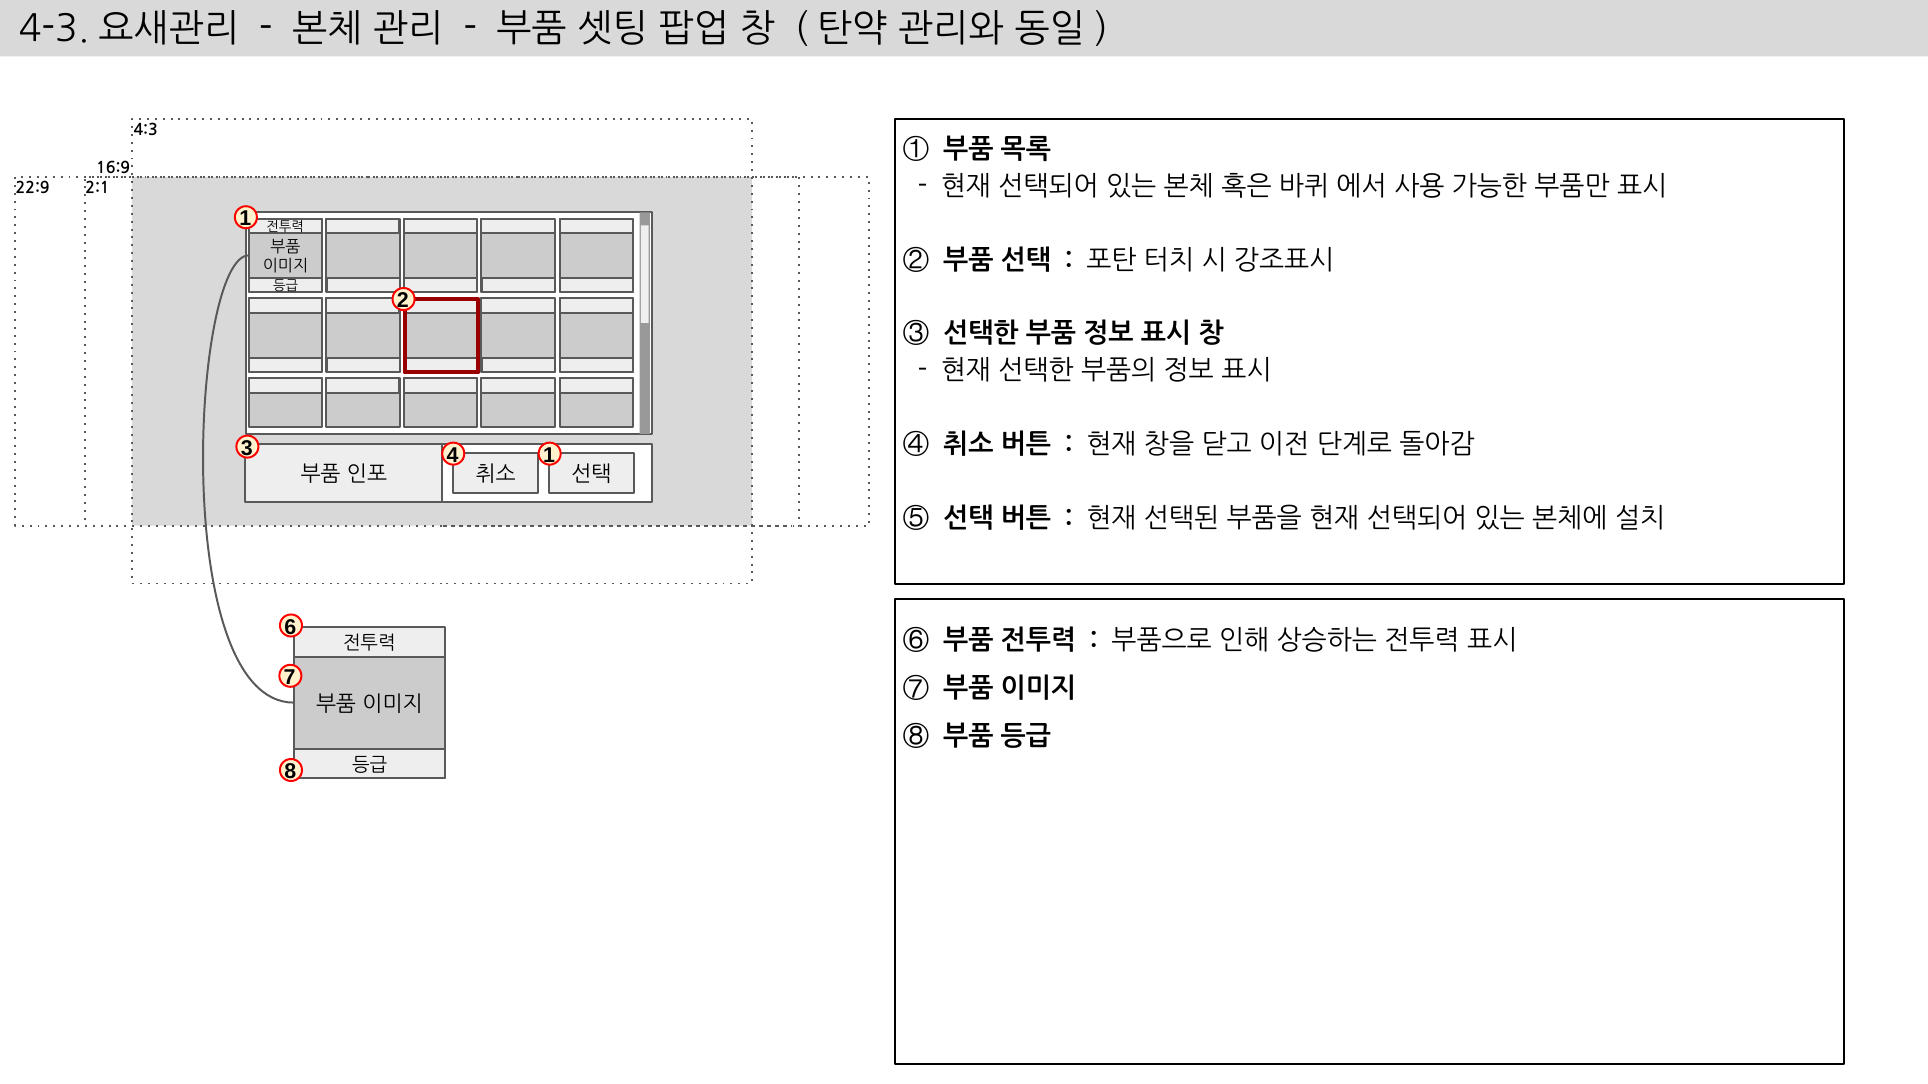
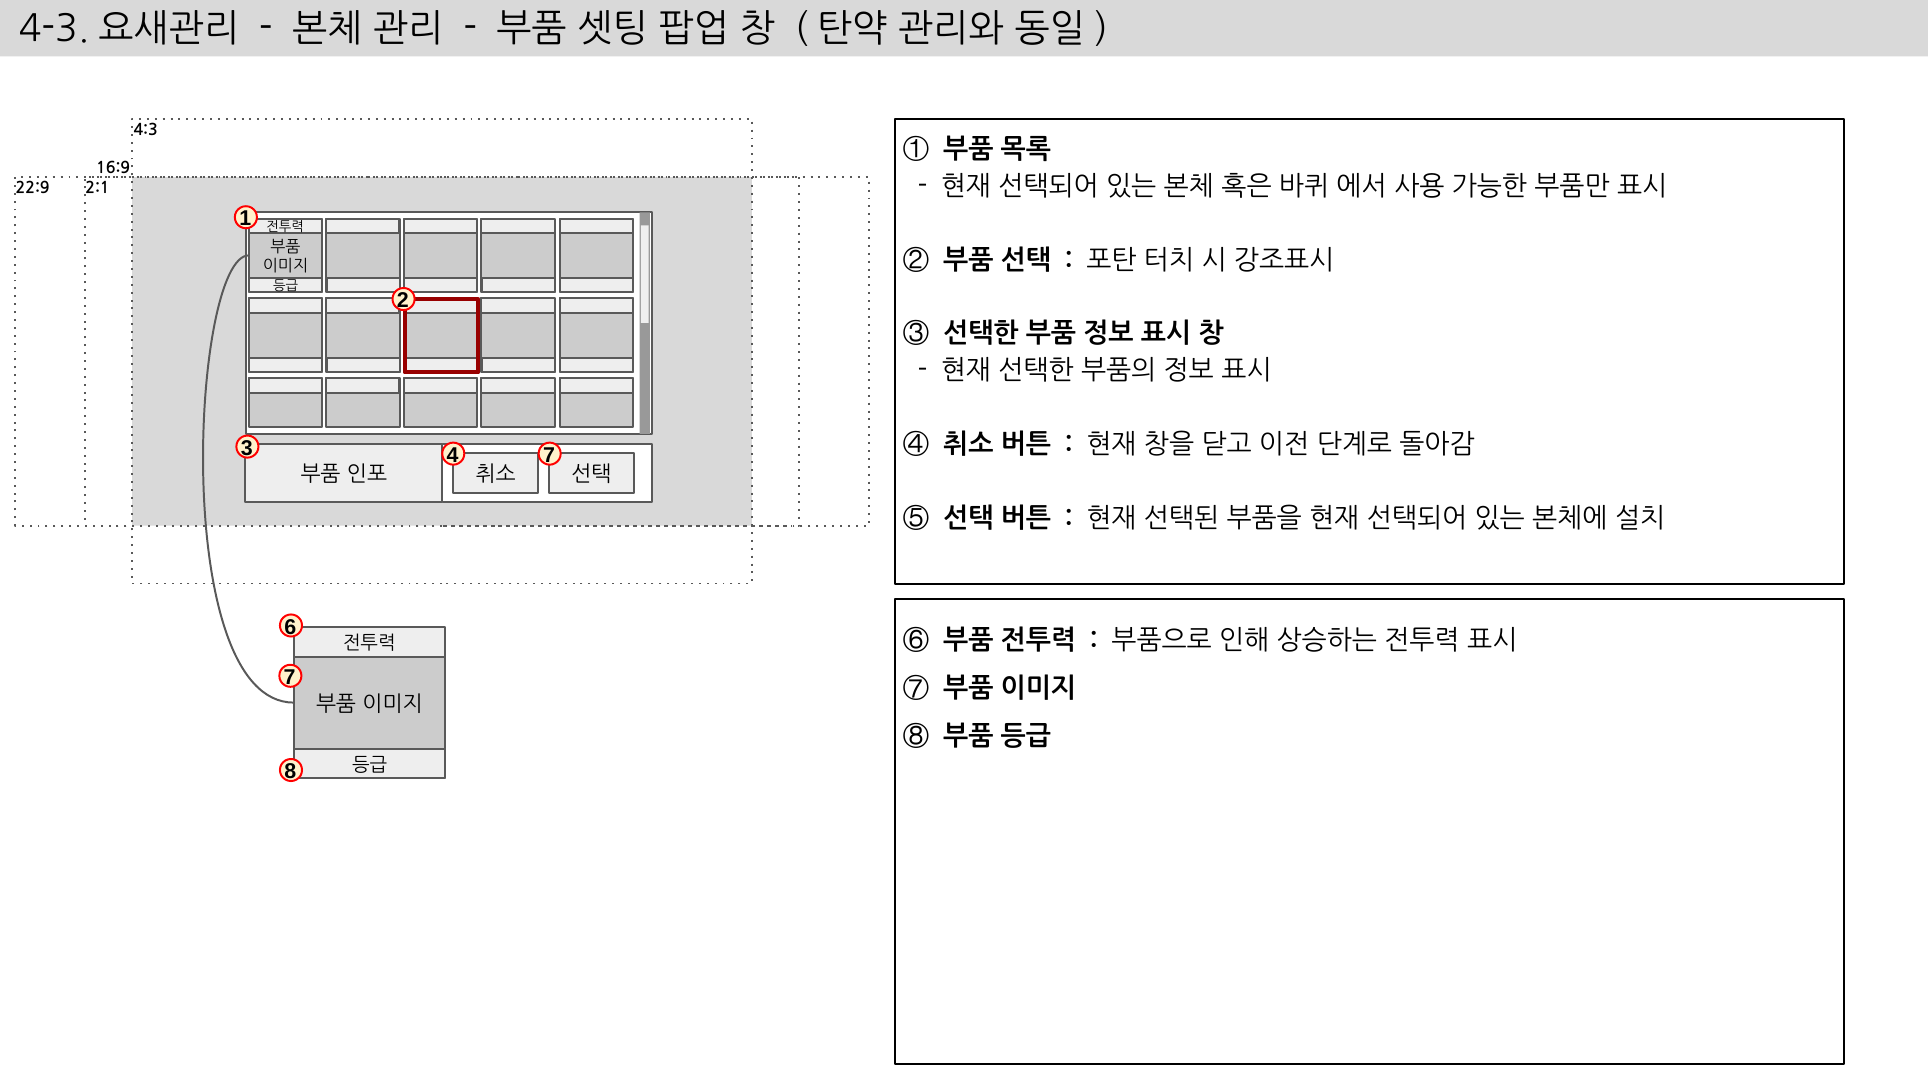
4 1: 1 -> 7
